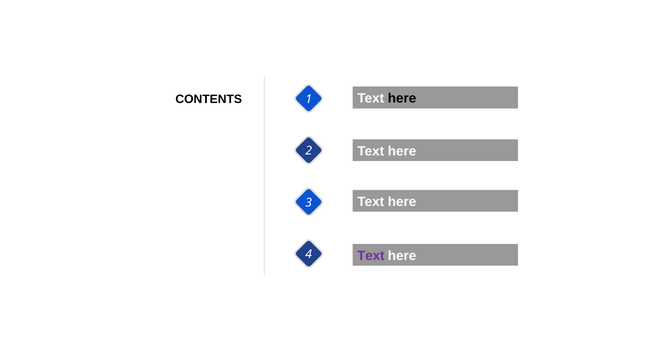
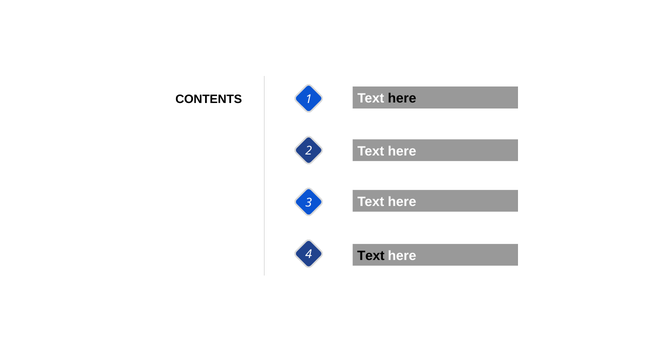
Text at (371, 256) colour: purple -> black
